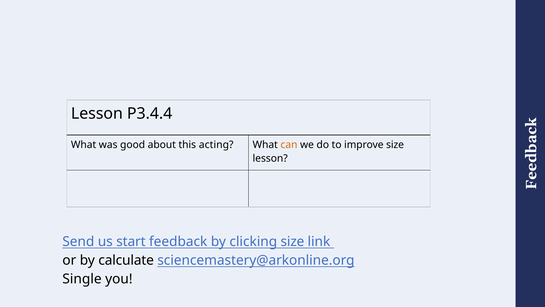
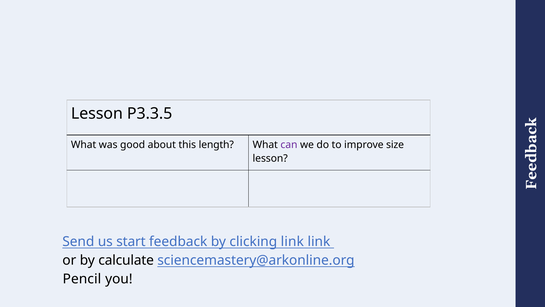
P3.4.4: P3.4.4 -> P3.3.5
acting: acting -> length
can colour: orange -> purple
clicking size: size -> link
Single: Single -> Pencil
